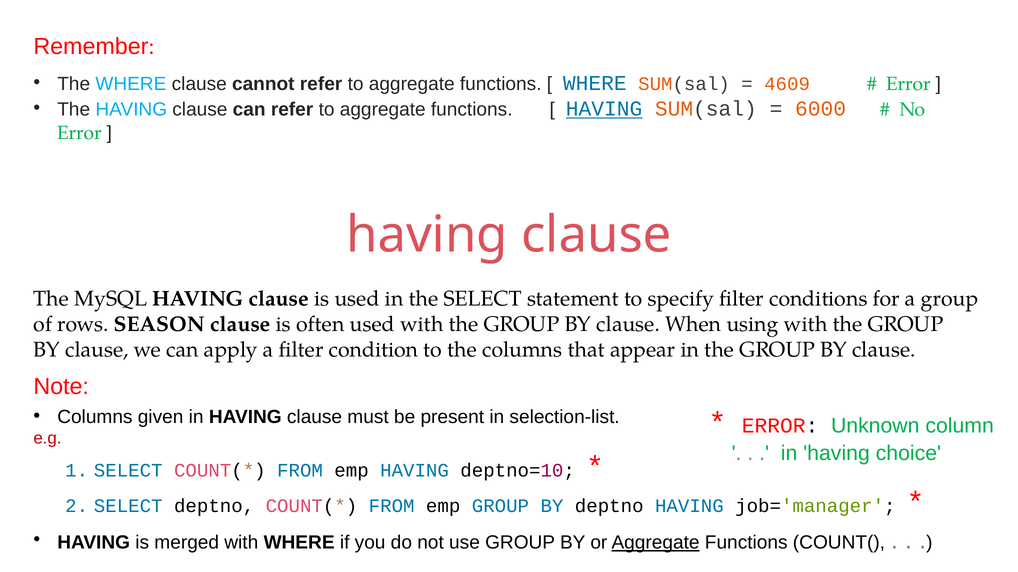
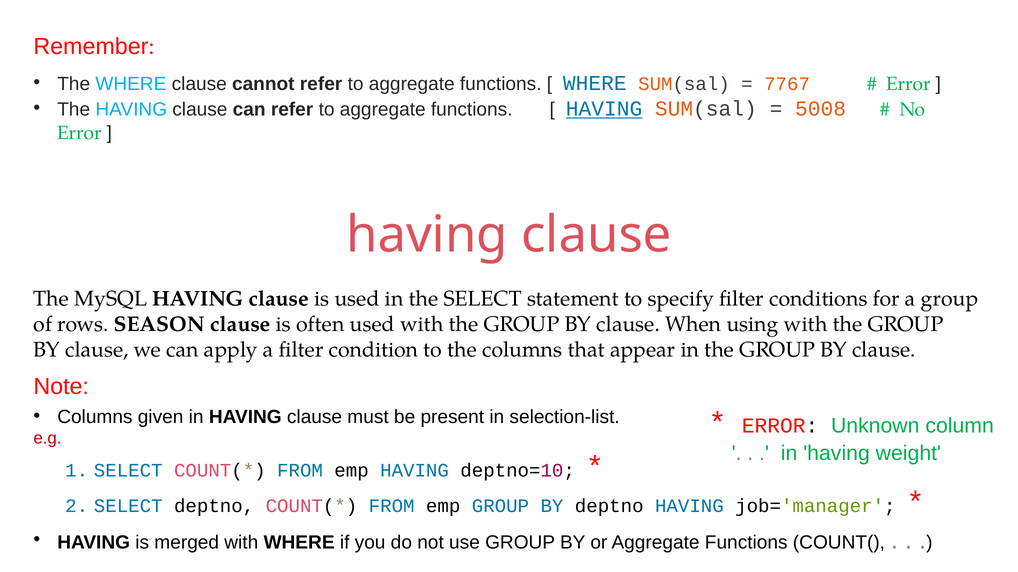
4609: 4609 -> 7767
6000: 6000 -> 5008
choice: choice -> weight
Aggregate at (656, 543) underline: present -> none
